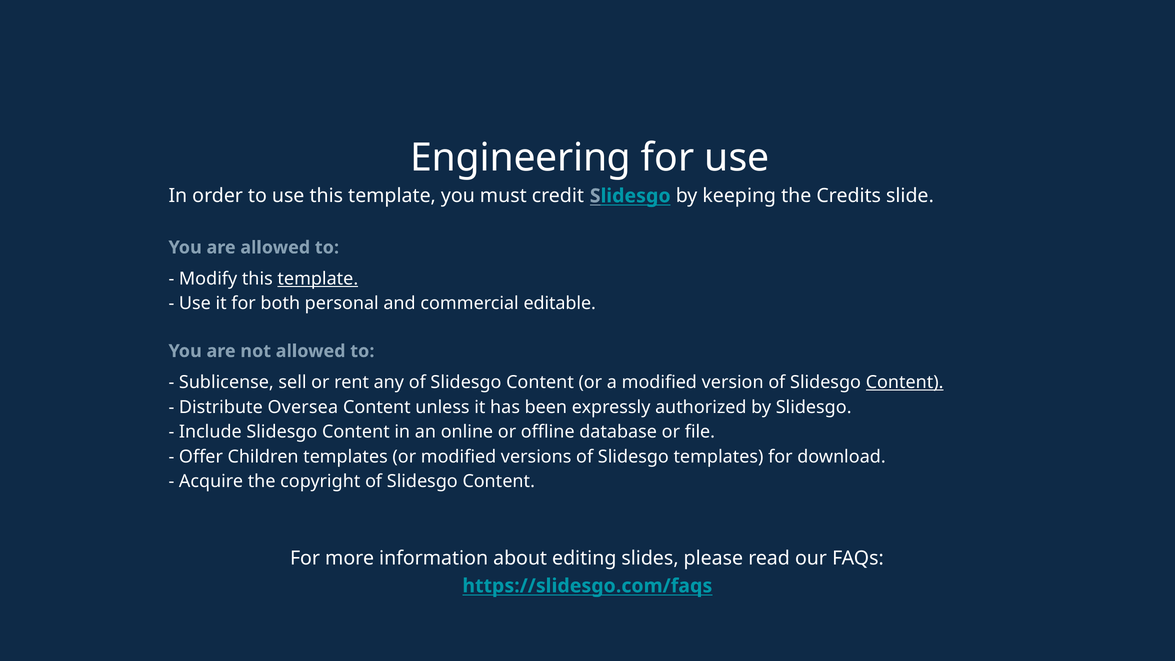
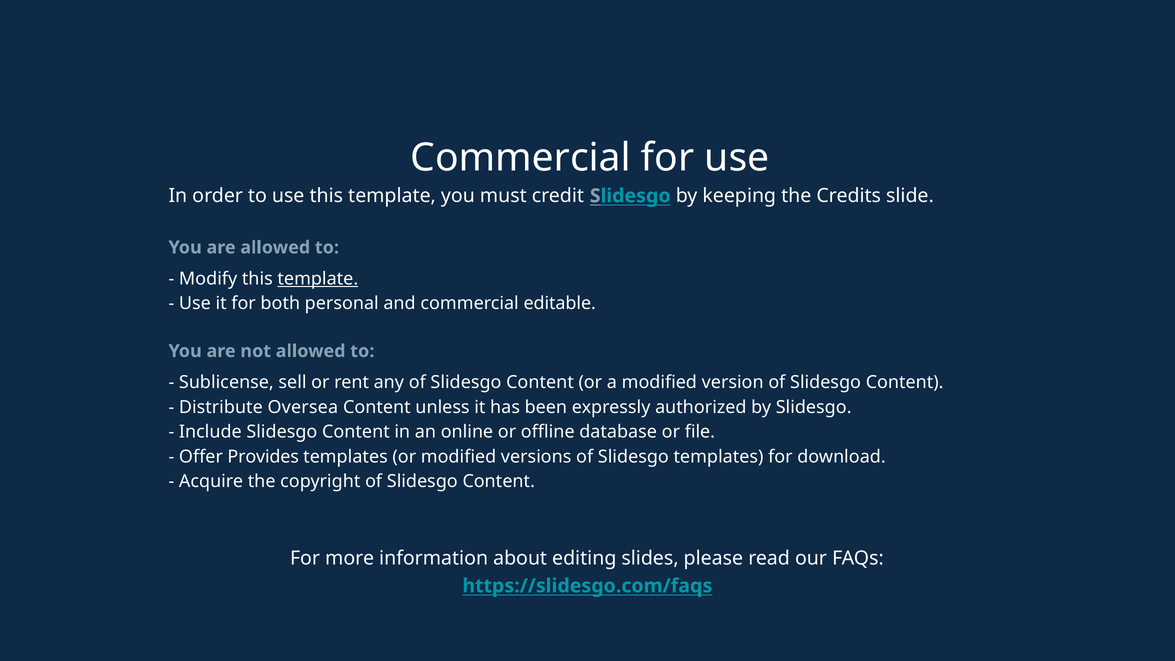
Engineering at (521, 158): Engineering -> Commercial
Content at (905, 382) underline: present -> none
Children: Children -> Provides
